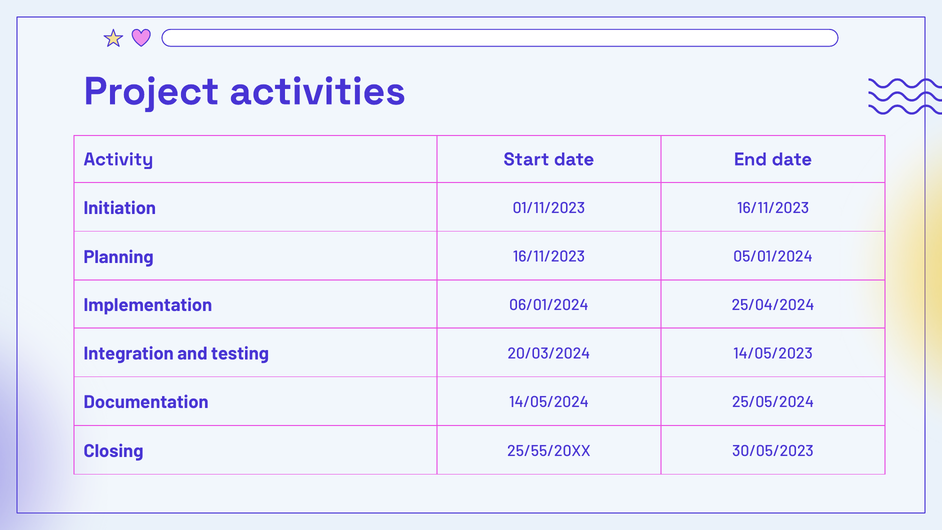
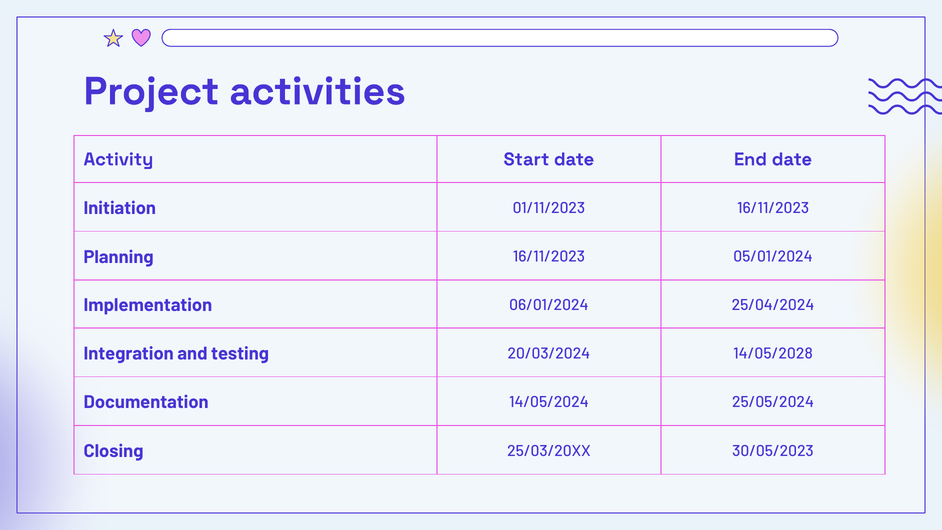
14/05/2023: 14/05/2023 -> 14/05/2028
25/55/20XX: 25/55/20XX -> 25/03/20XX
